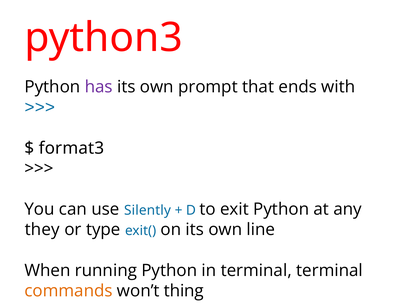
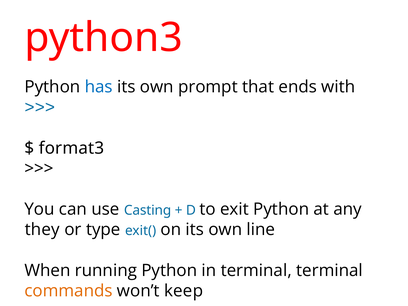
has colour: purple -> blue
Silently: Silently -> Casting
thing: thing -> keep
